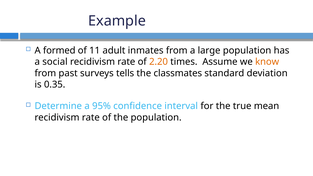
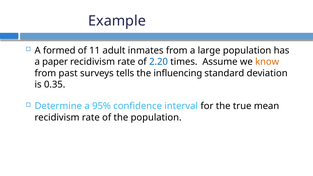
social: social -> paper
2.20 colour: orange -> blue
classmates: classmates -> influencing
